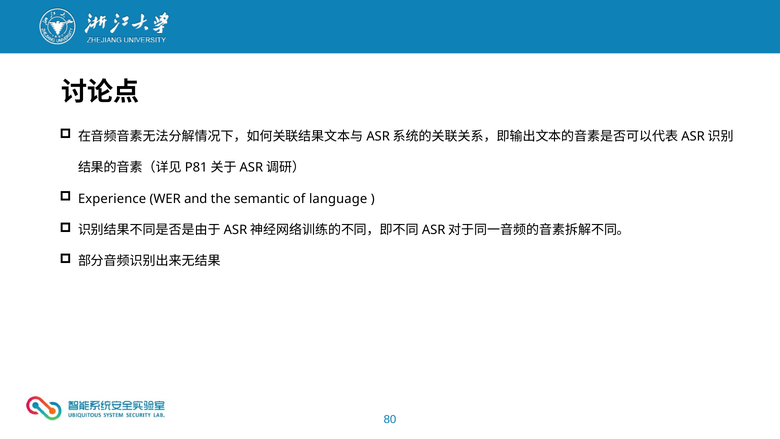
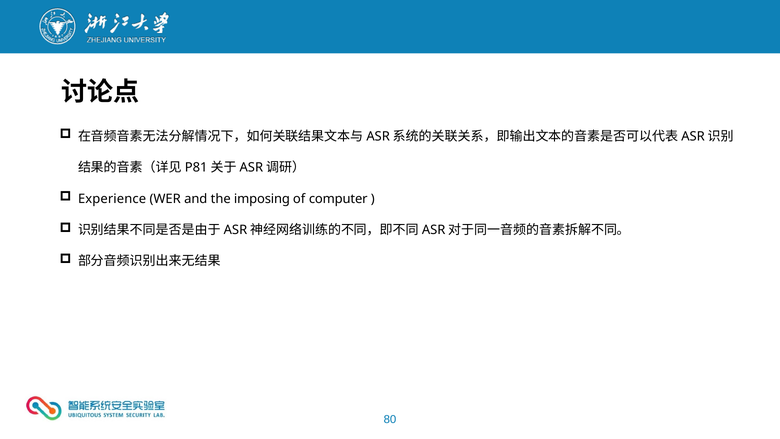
semantic: semantic -> imposing
language: language -> computer
